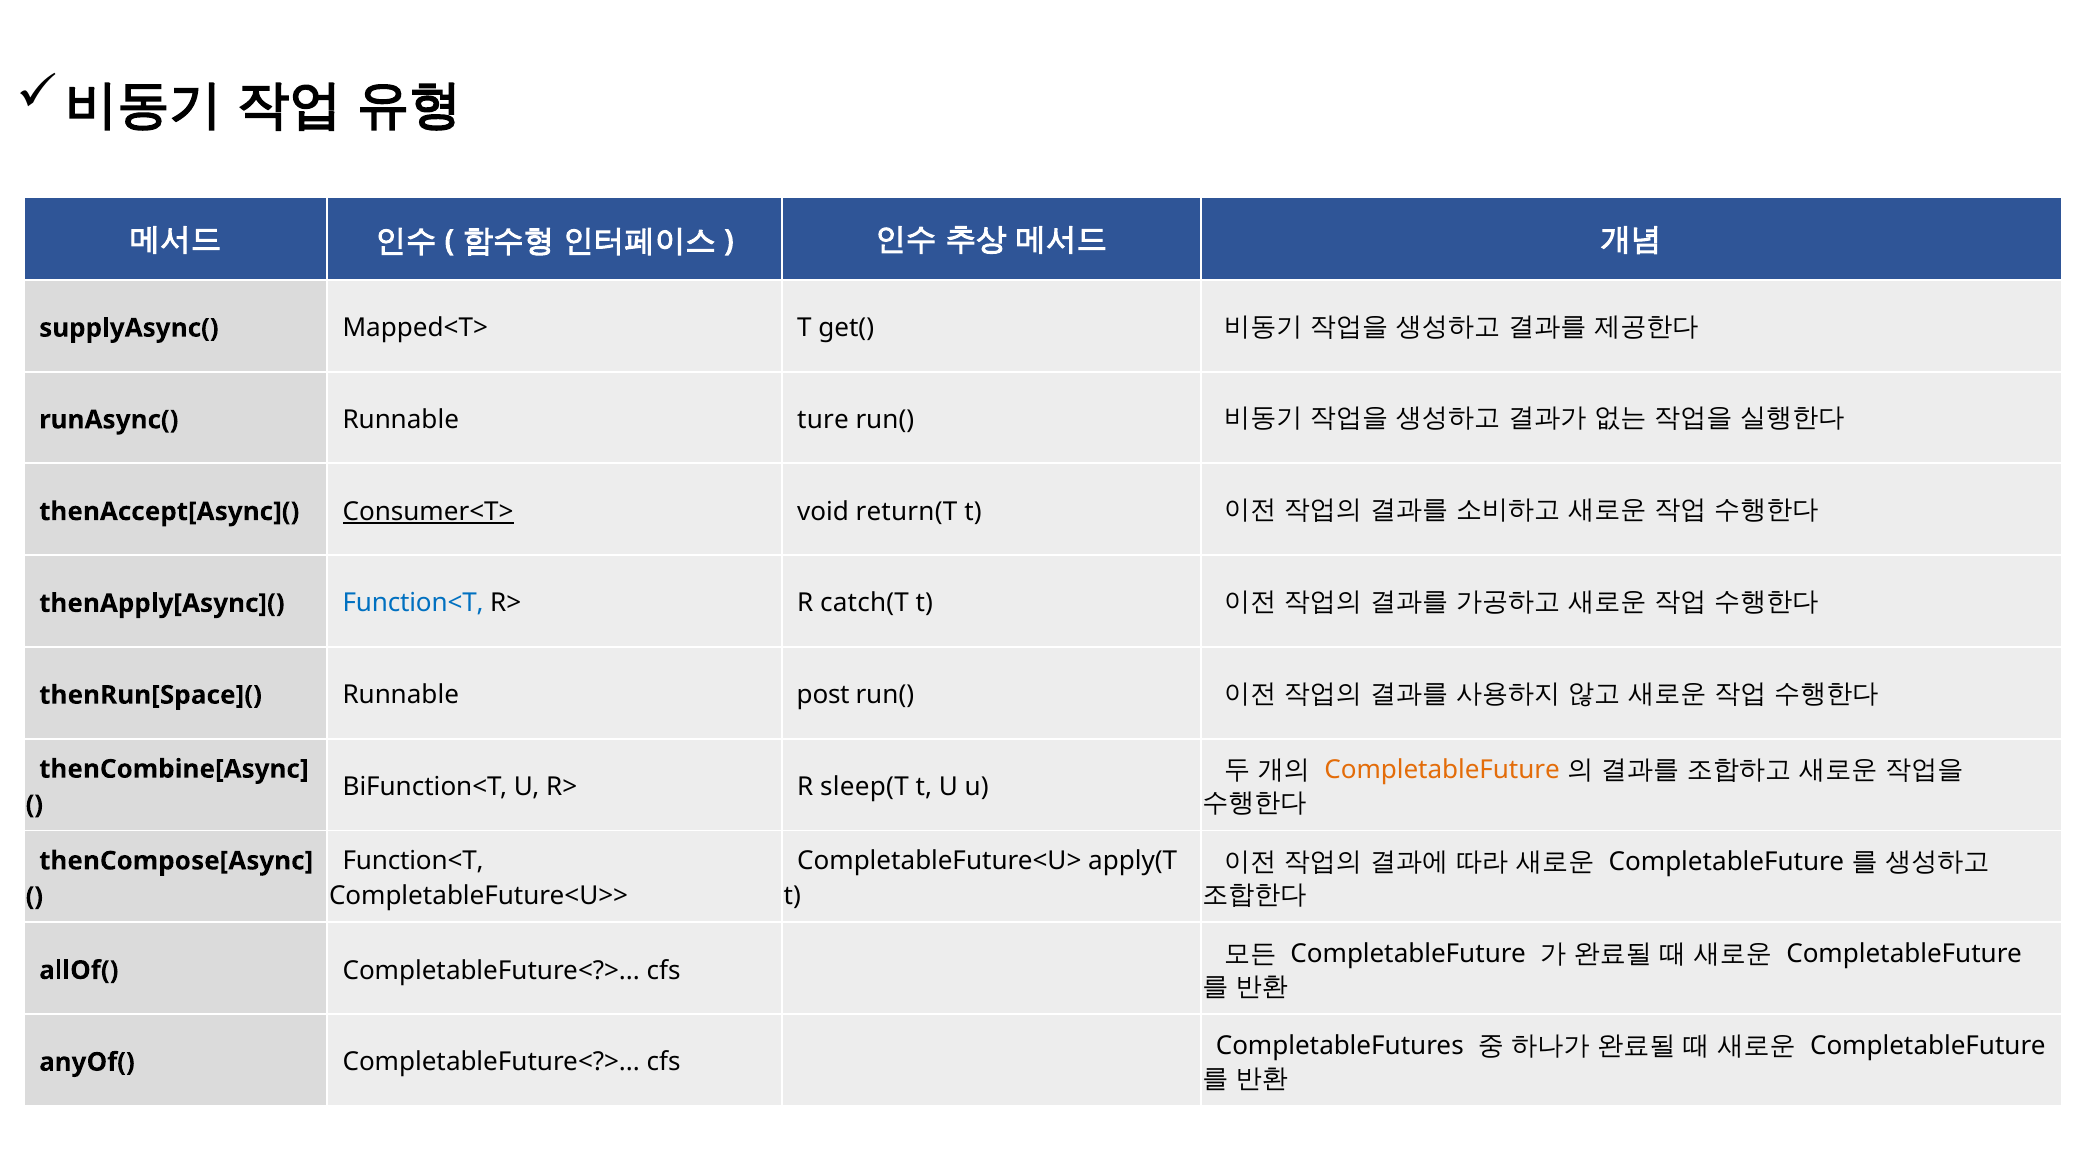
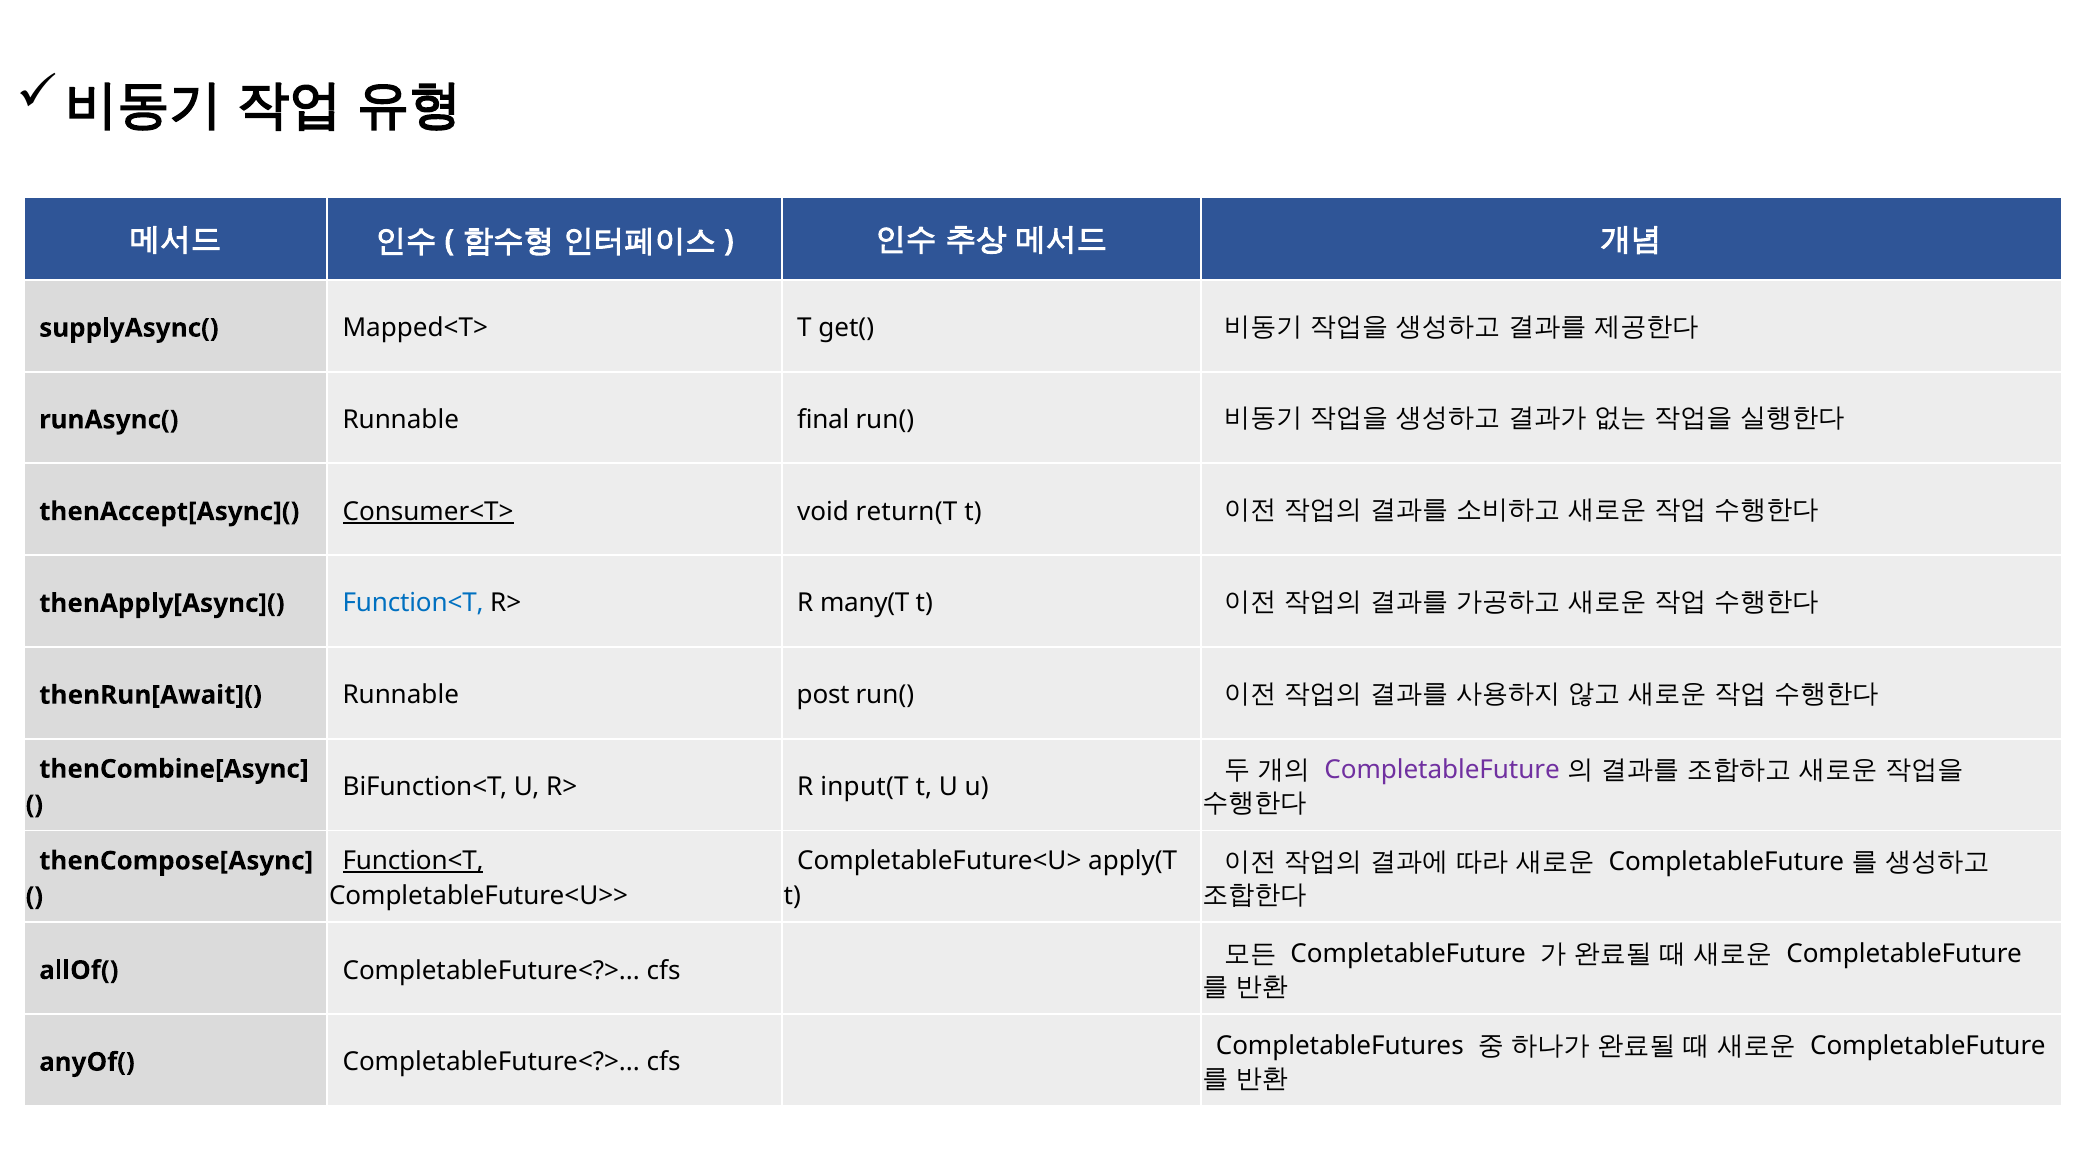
ture: ture -> final
catch(T: catch(T -> many(T
thenRun[Space](: thenRun[Space]( -> thenRun[Await](
CompletableFuture at (1442, 770) colour: orange -> purple
sleep(T: sleep(T -> input(T
Function<T at (413, 861) underline: none -> present
